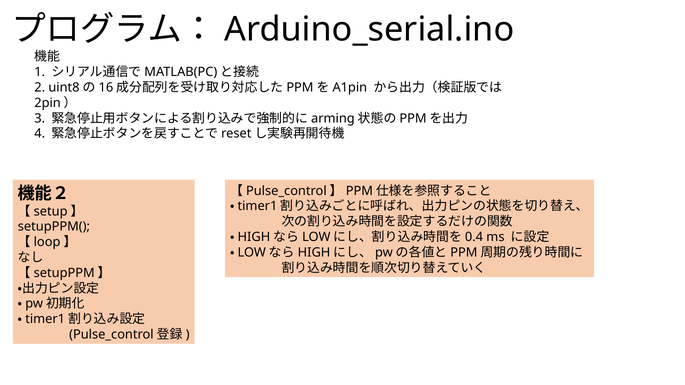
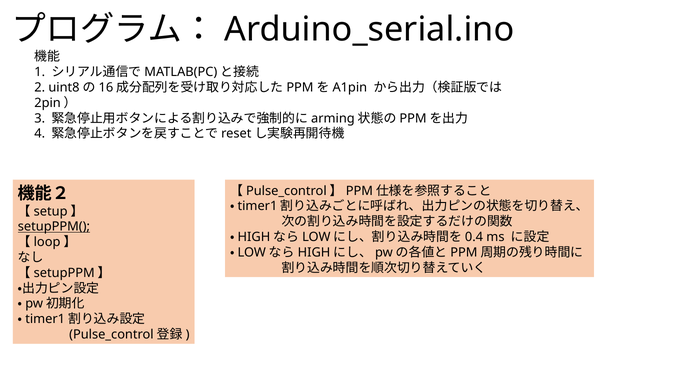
setupPPM( underline: none -> present
